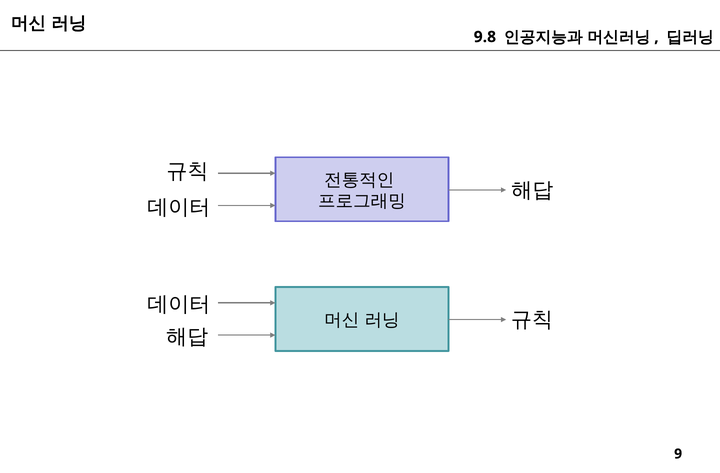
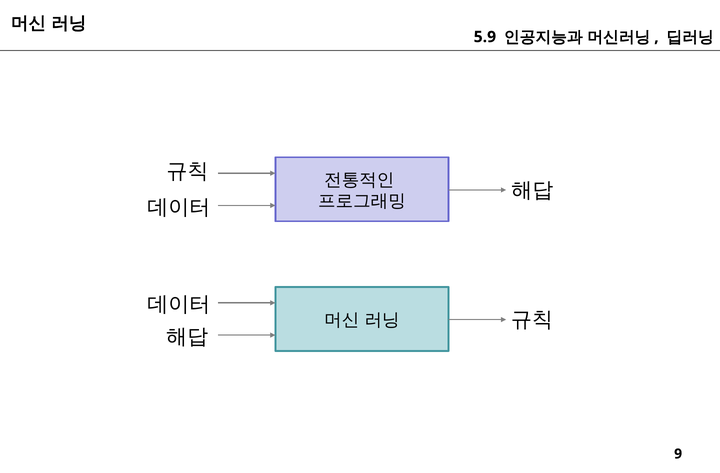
9.8: 9.8 -> 5.9
